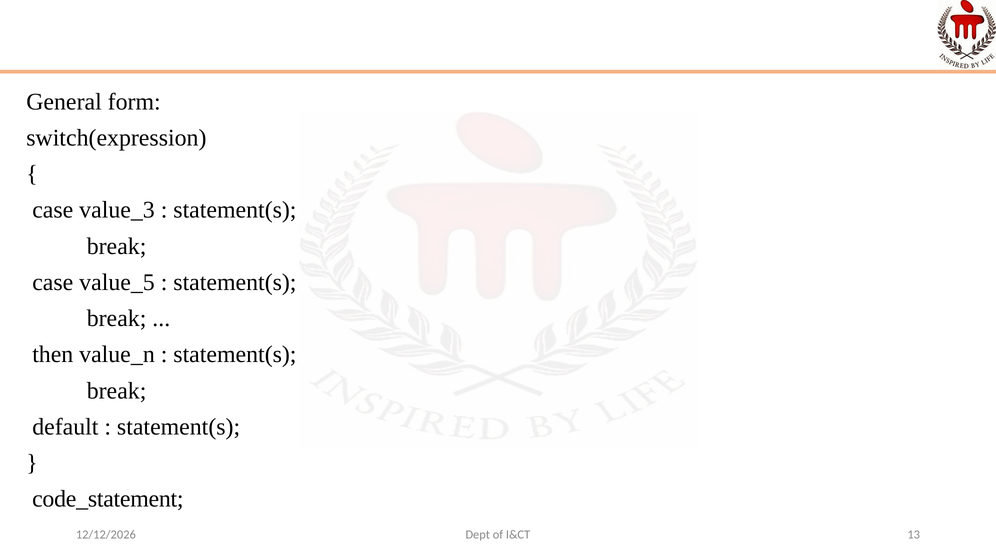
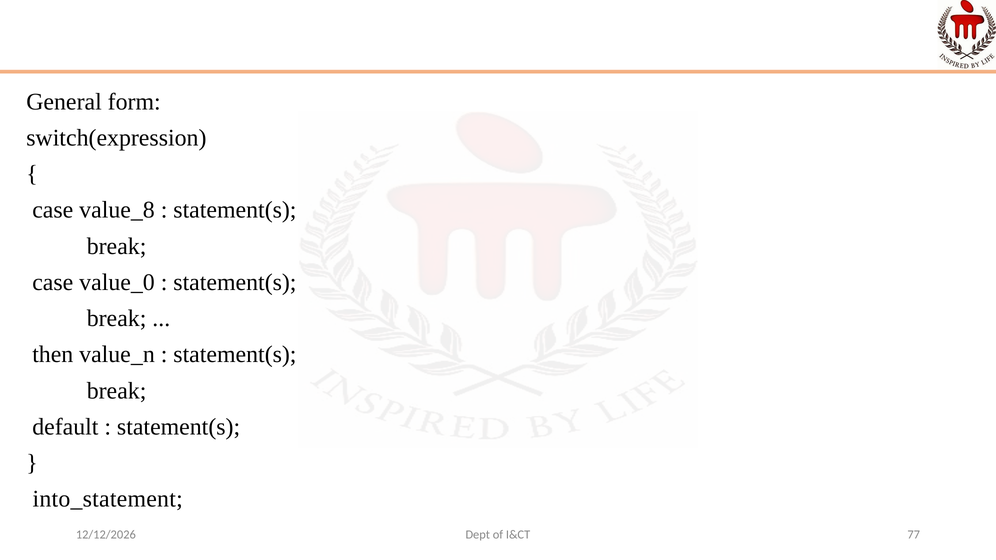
value_3: value_3 -> value_8
value_5: value_5 -> value_0
code_statement: code_statement -> into_statement
13: 13 -> 77
